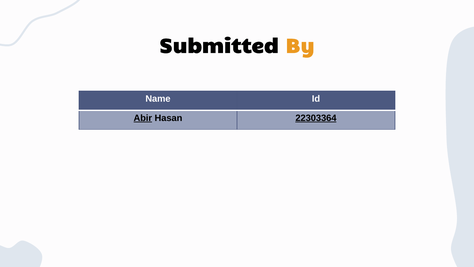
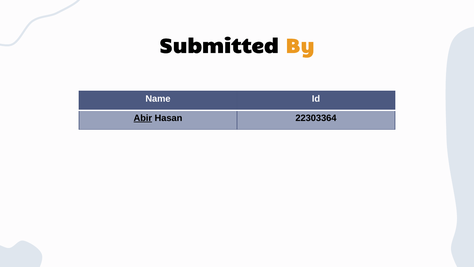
22303364 underline: present -> none
